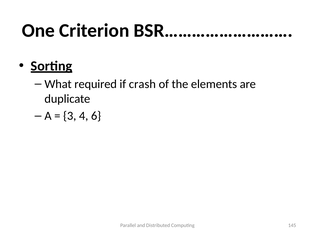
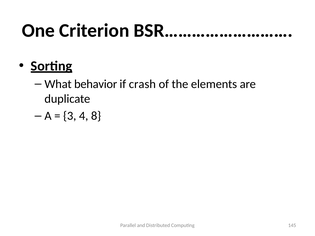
required: required -> behavior
6: 6 -> 8
